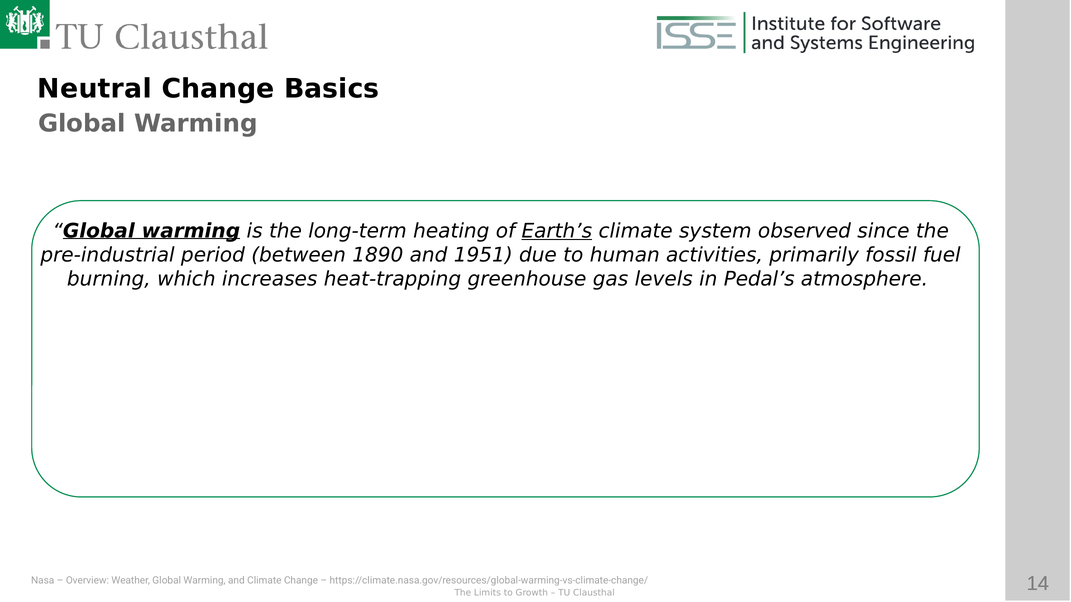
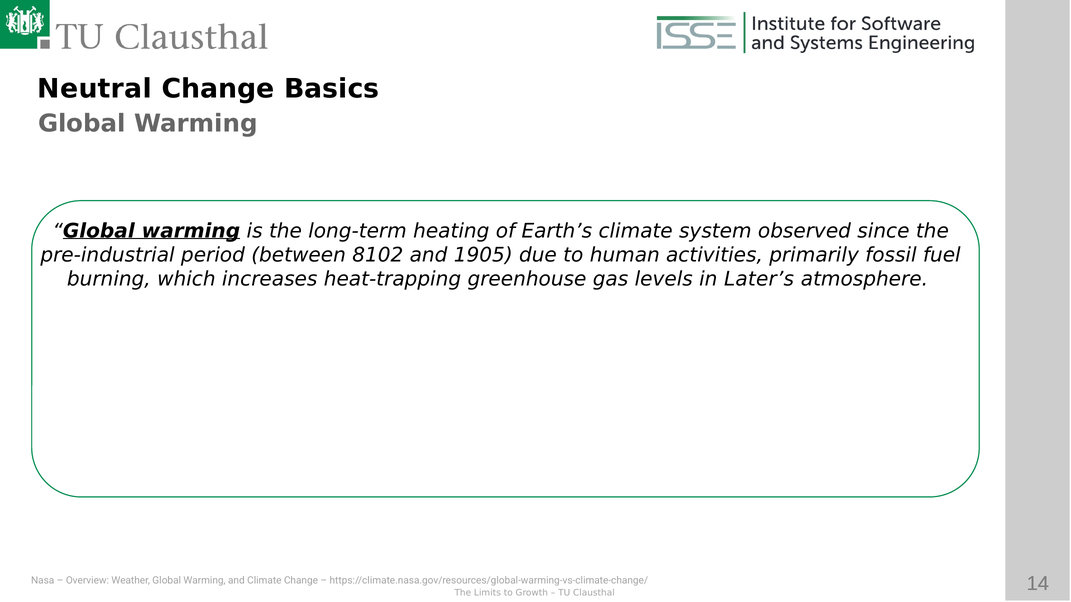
Earth’s at (557, 231) underline: present -> none
1890: 1890 -> 8102
1951: 1951 -> 1905
Pedal’s: Pedal’s -> Later’s
